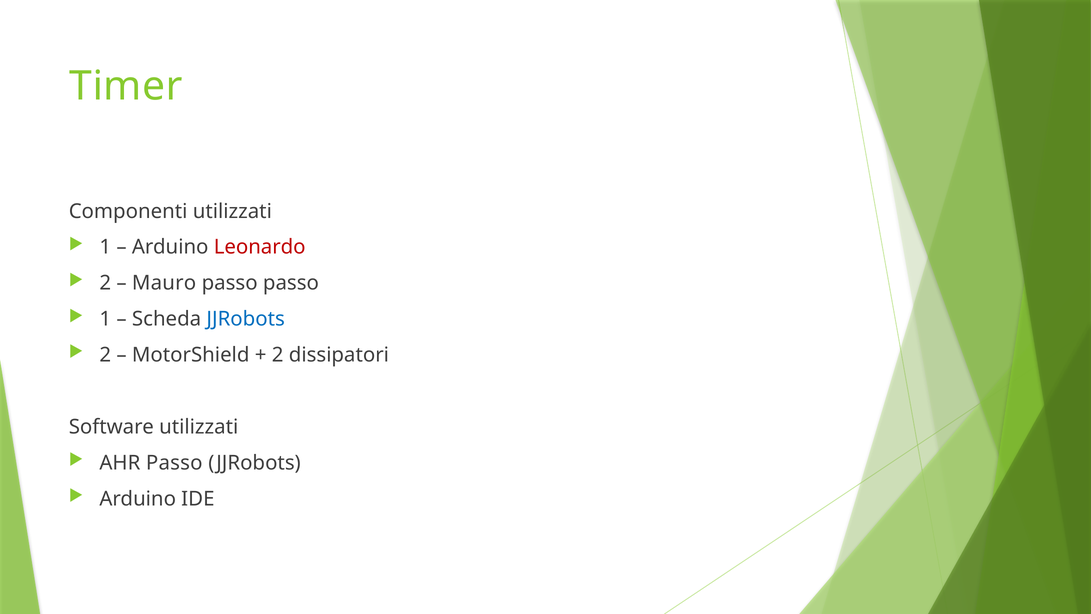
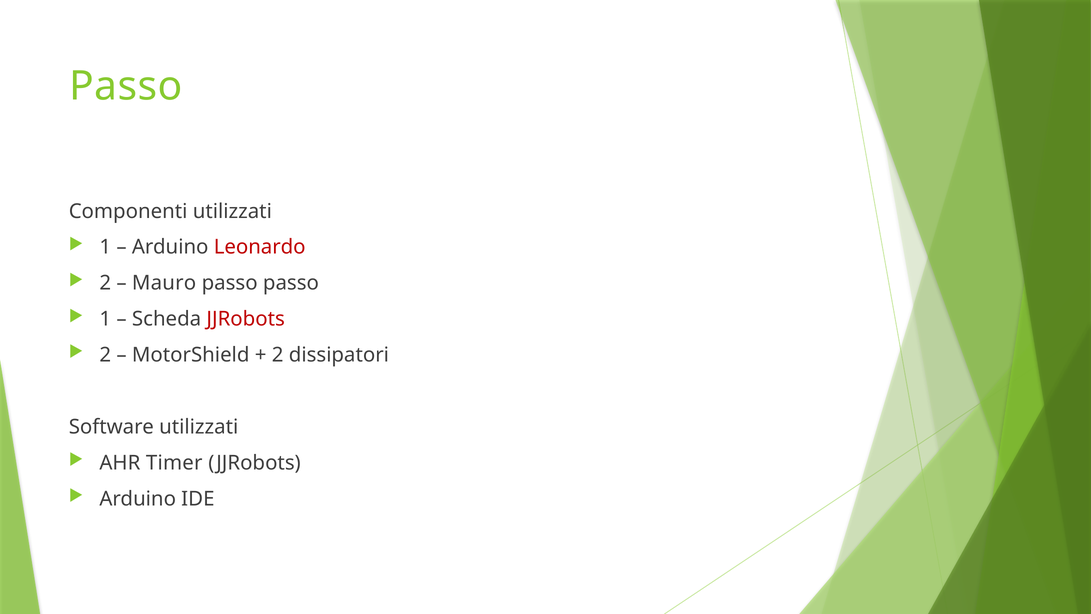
Timer at (126, 86): Timer -> Passo
JJRobots at (246, 319) colour: blue -> red
AHR Passo: Passo -> Timer
